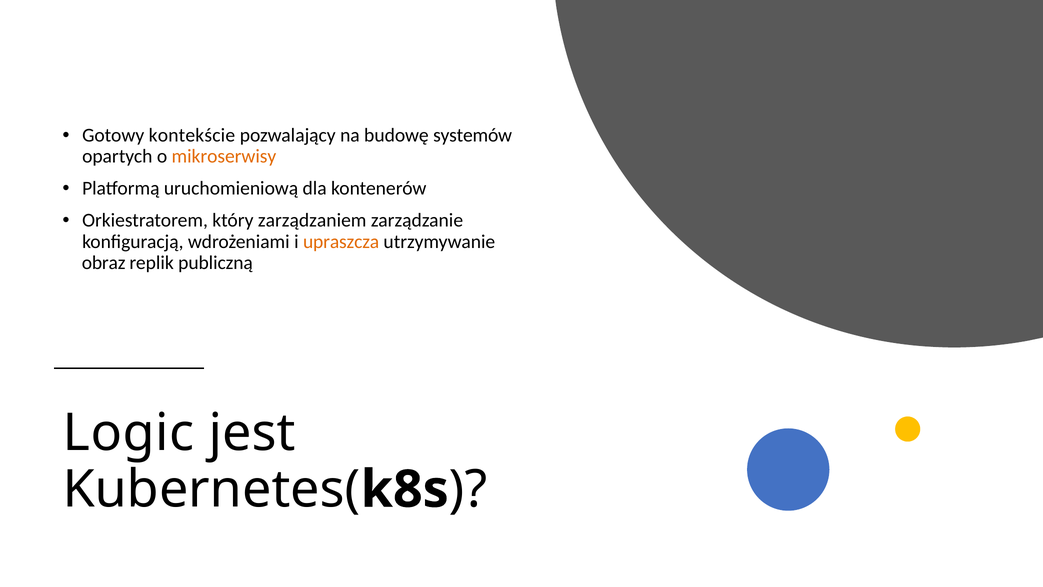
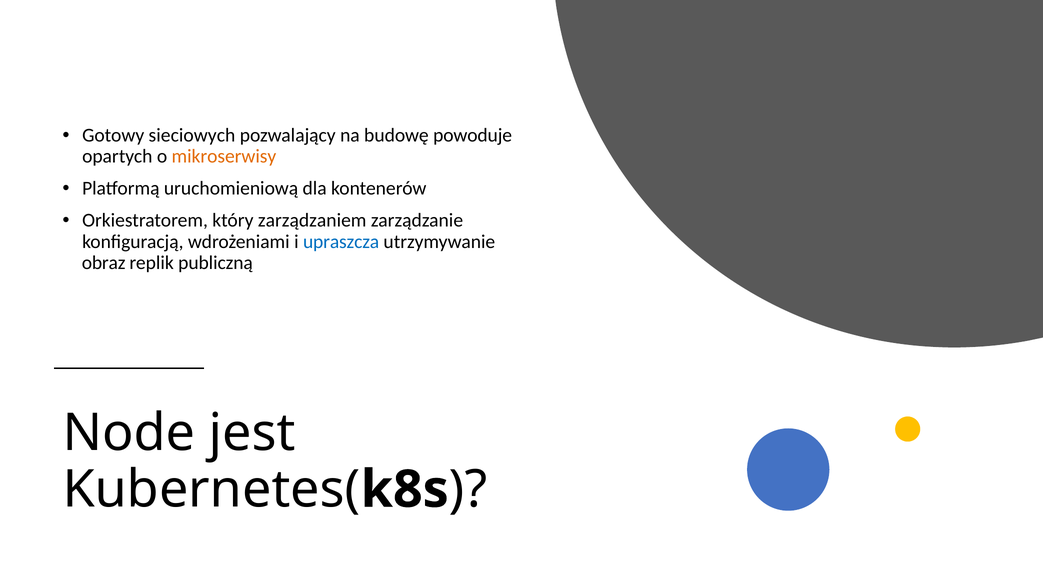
kontekście: kontekście -> sieciowych
systemów: systemów -> powoduje
upraszcza colour: orange -> blue
Logic: Logic -> Node
